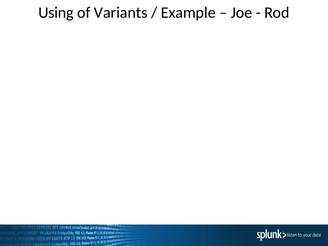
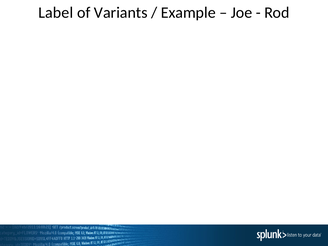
Using: Using -> Label
